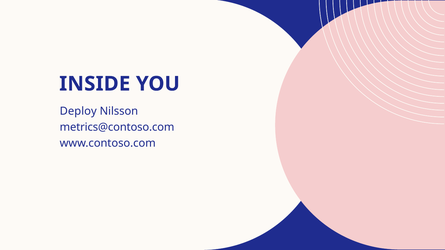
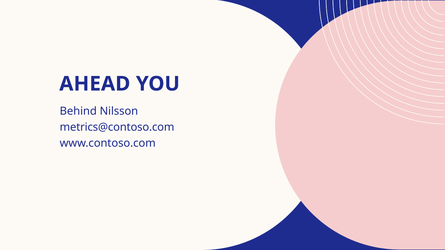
INSIDE: INSIDE -> AHEAD
Deploy: Deploy -> Behind
